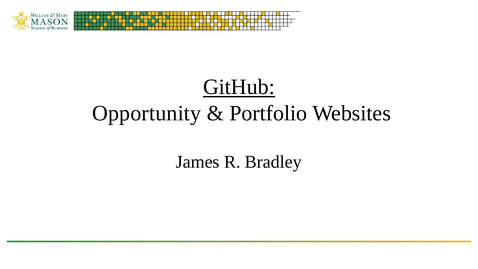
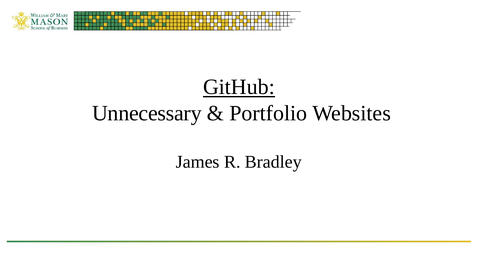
Opportunity: Opportunity -> Unnecessary
